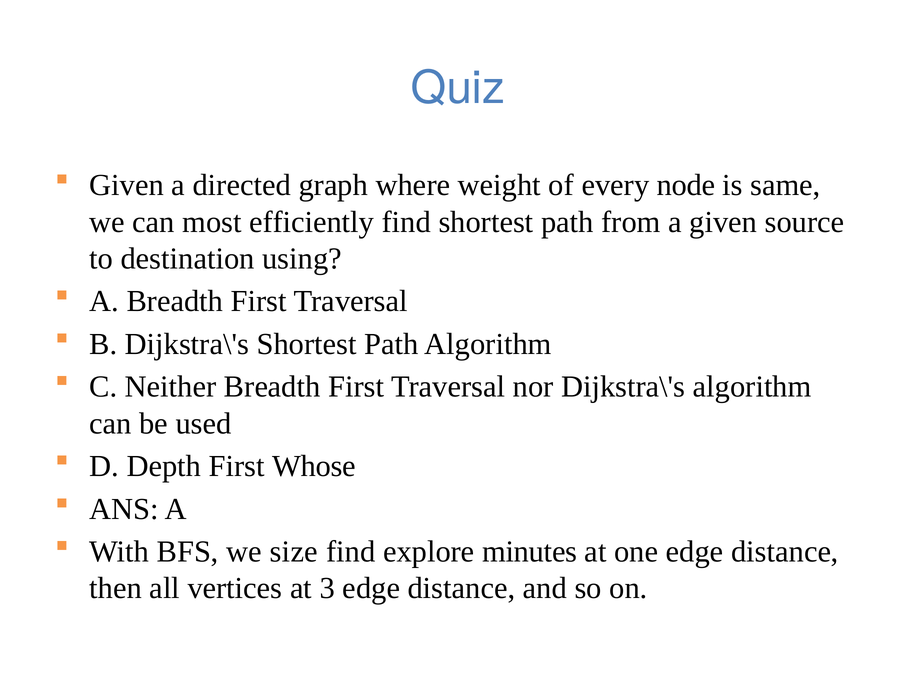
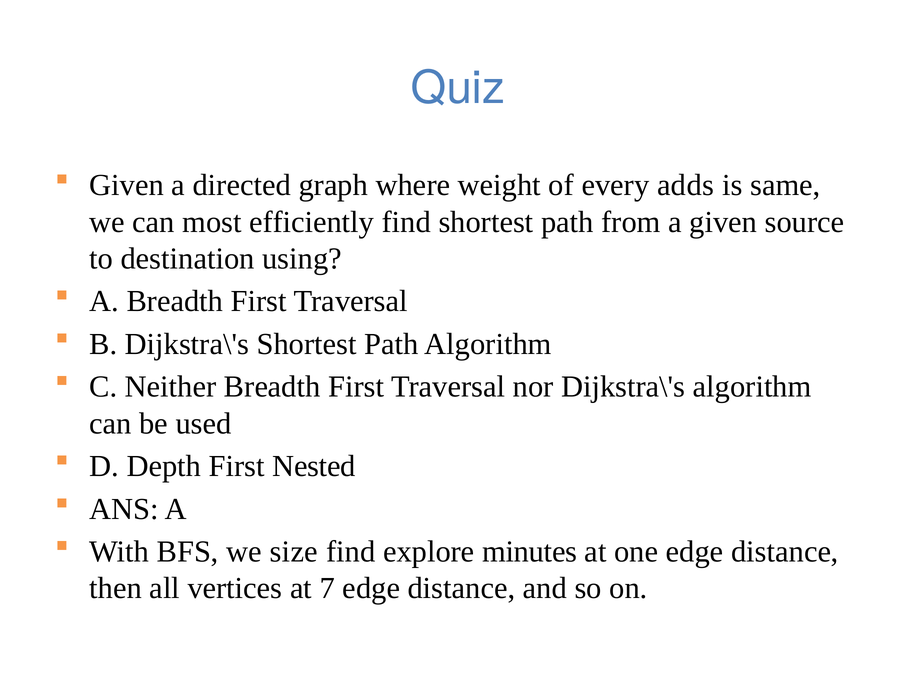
node: node -> adds
Whose: Whose -> Nested
3: 3 -> 7
